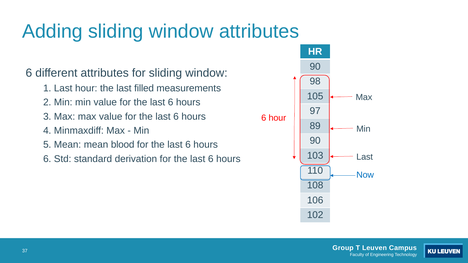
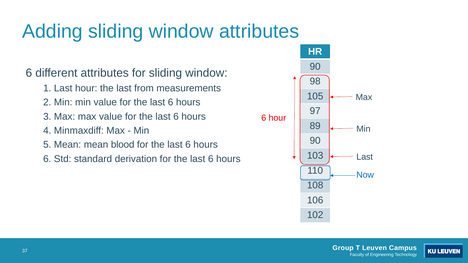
filled: filled -> from
